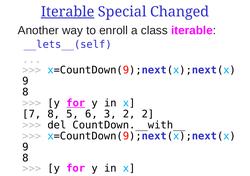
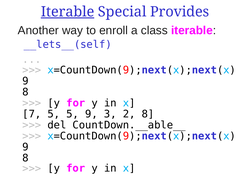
Changed: Changed -> Provides
for at (76, 103) underline: present -> none
7 8: 8 -> 5
5 6: 6 -> 9
2 2: 2 -> 8
CountDown.__with__: CountDown.__with__ -> CountDown.__able__
